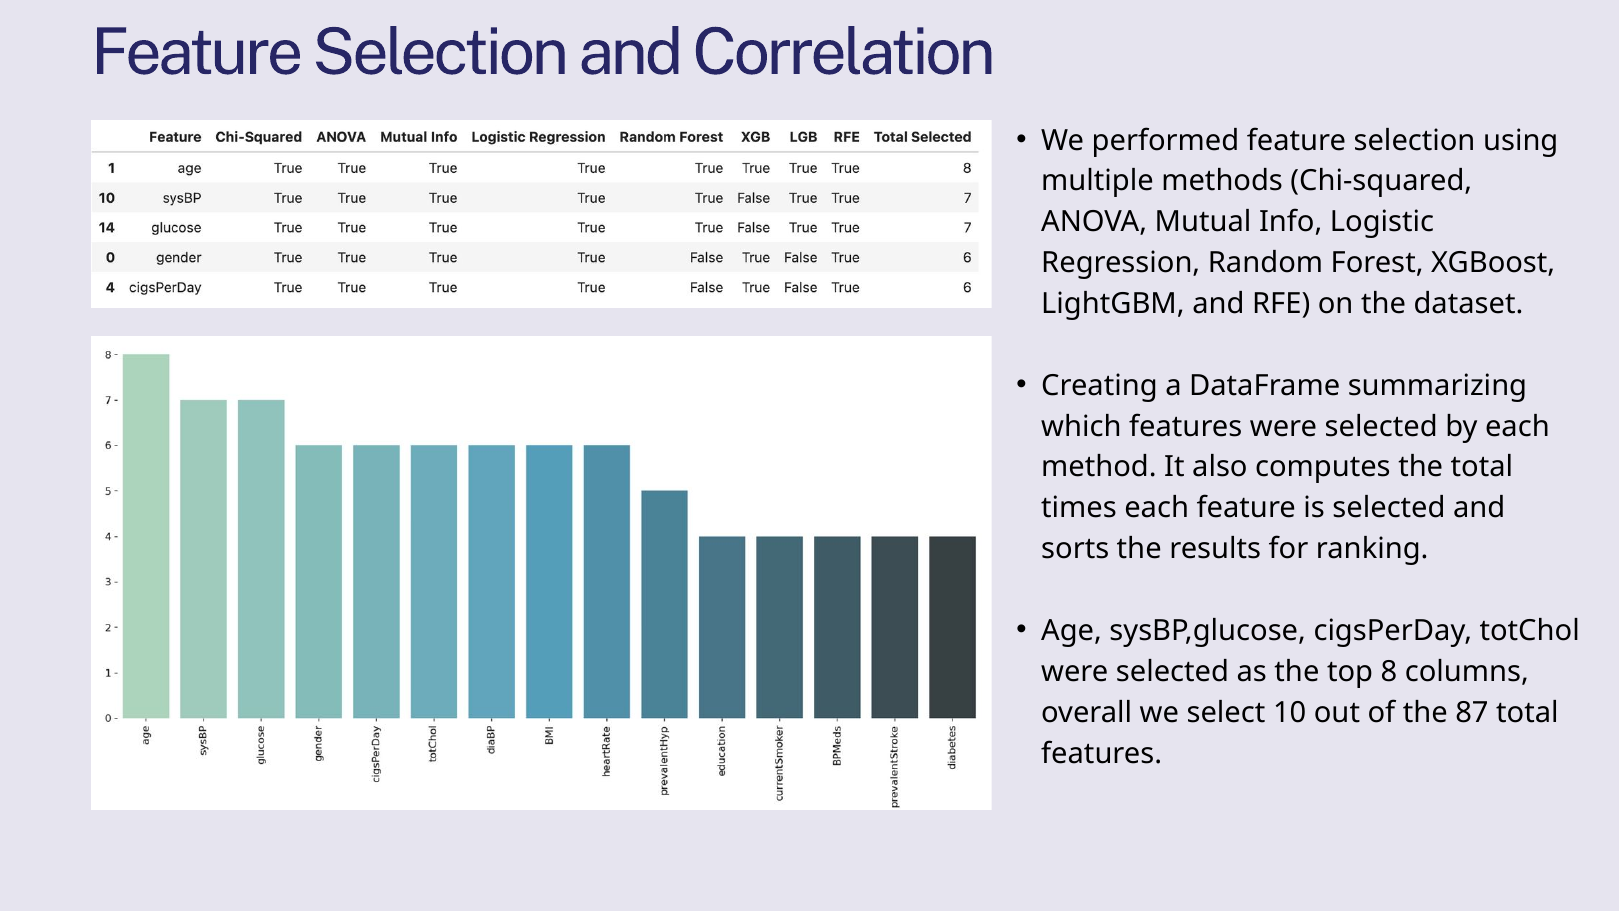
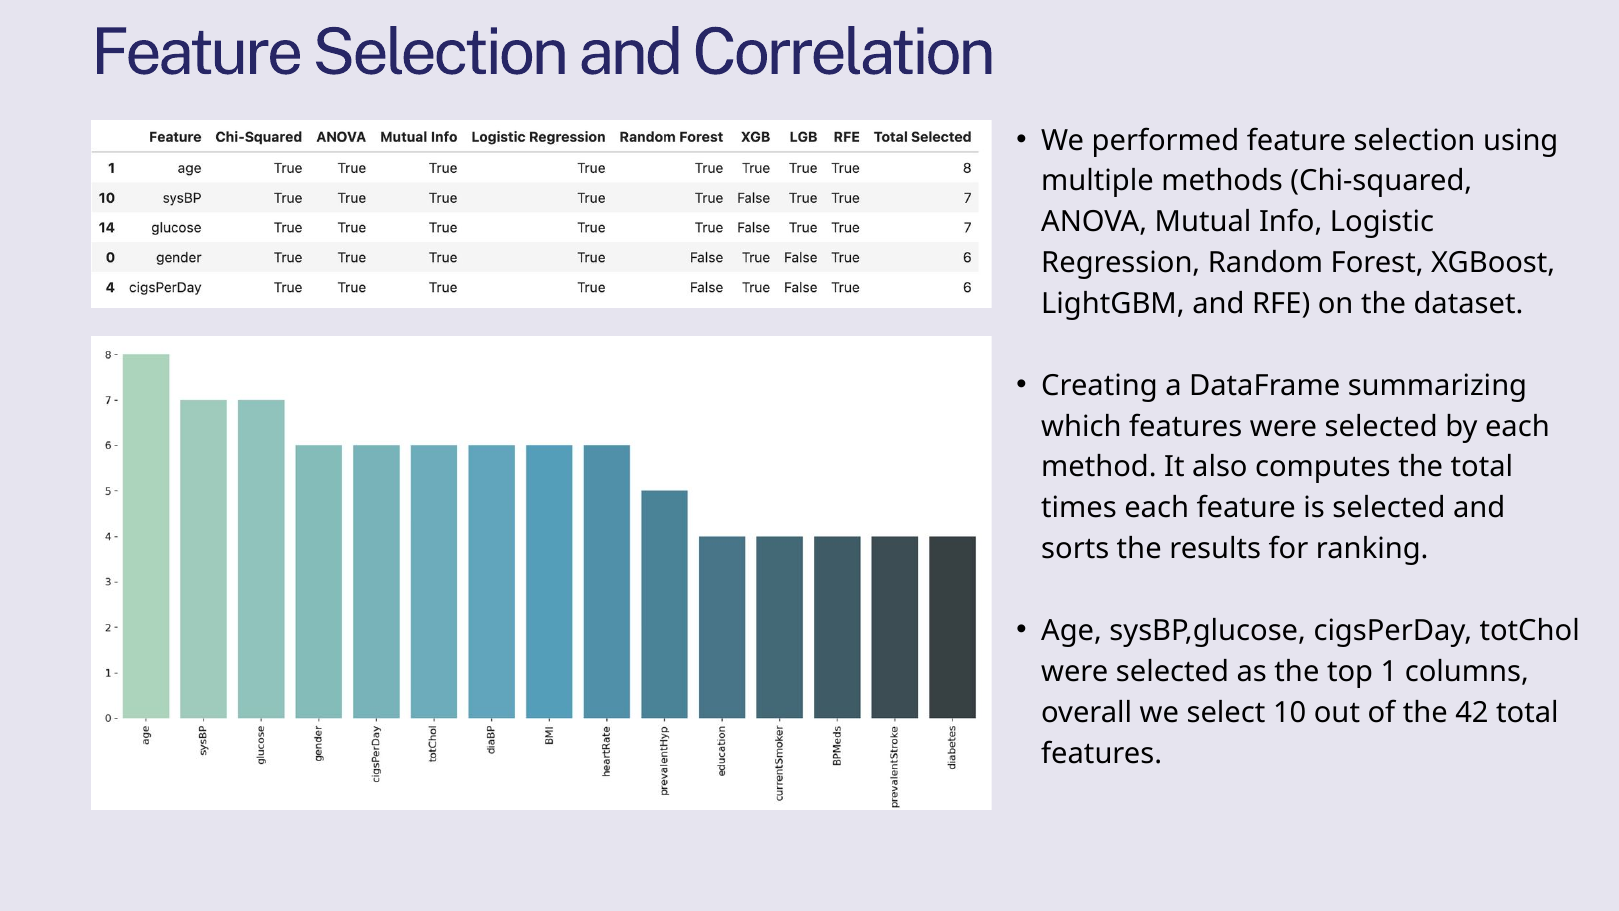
8: 8 -> 1
87: 87 -> 42
